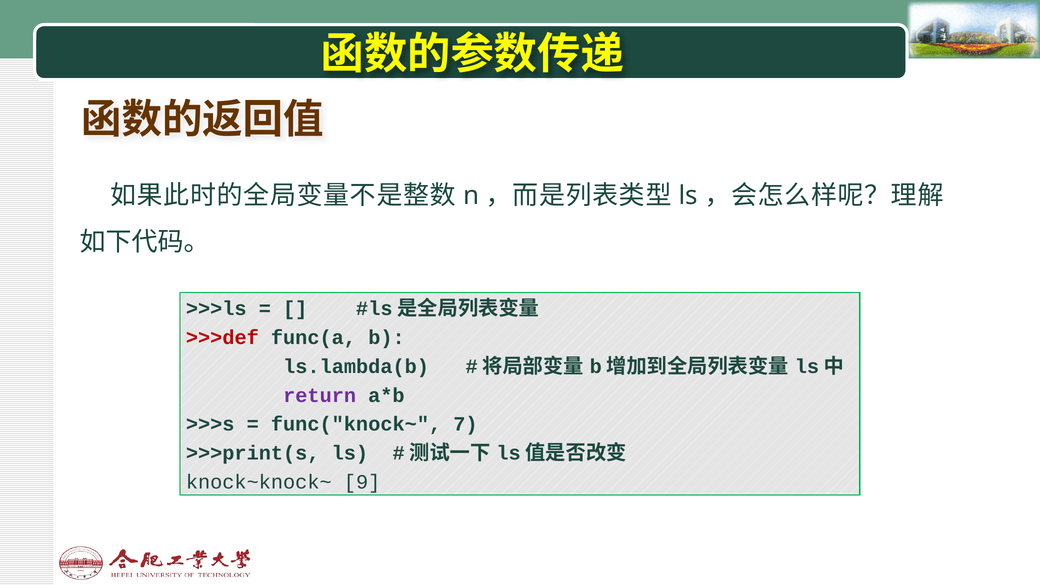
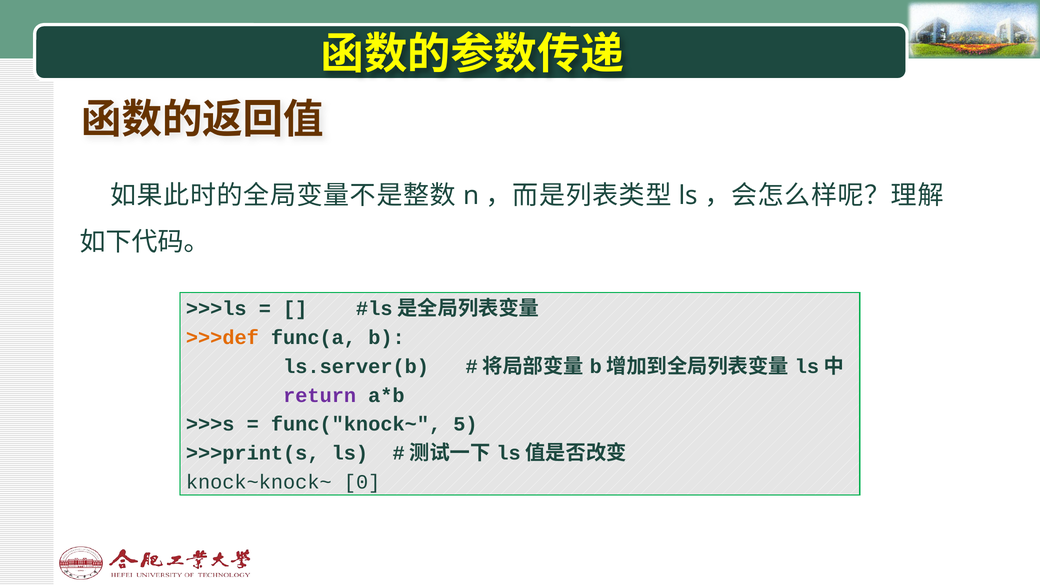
>>>def colour: red -> orange
ls.lambda(b: ls.lambda(b -> ls.server(b
7: 7 -> 5
9: 9 -> 0
